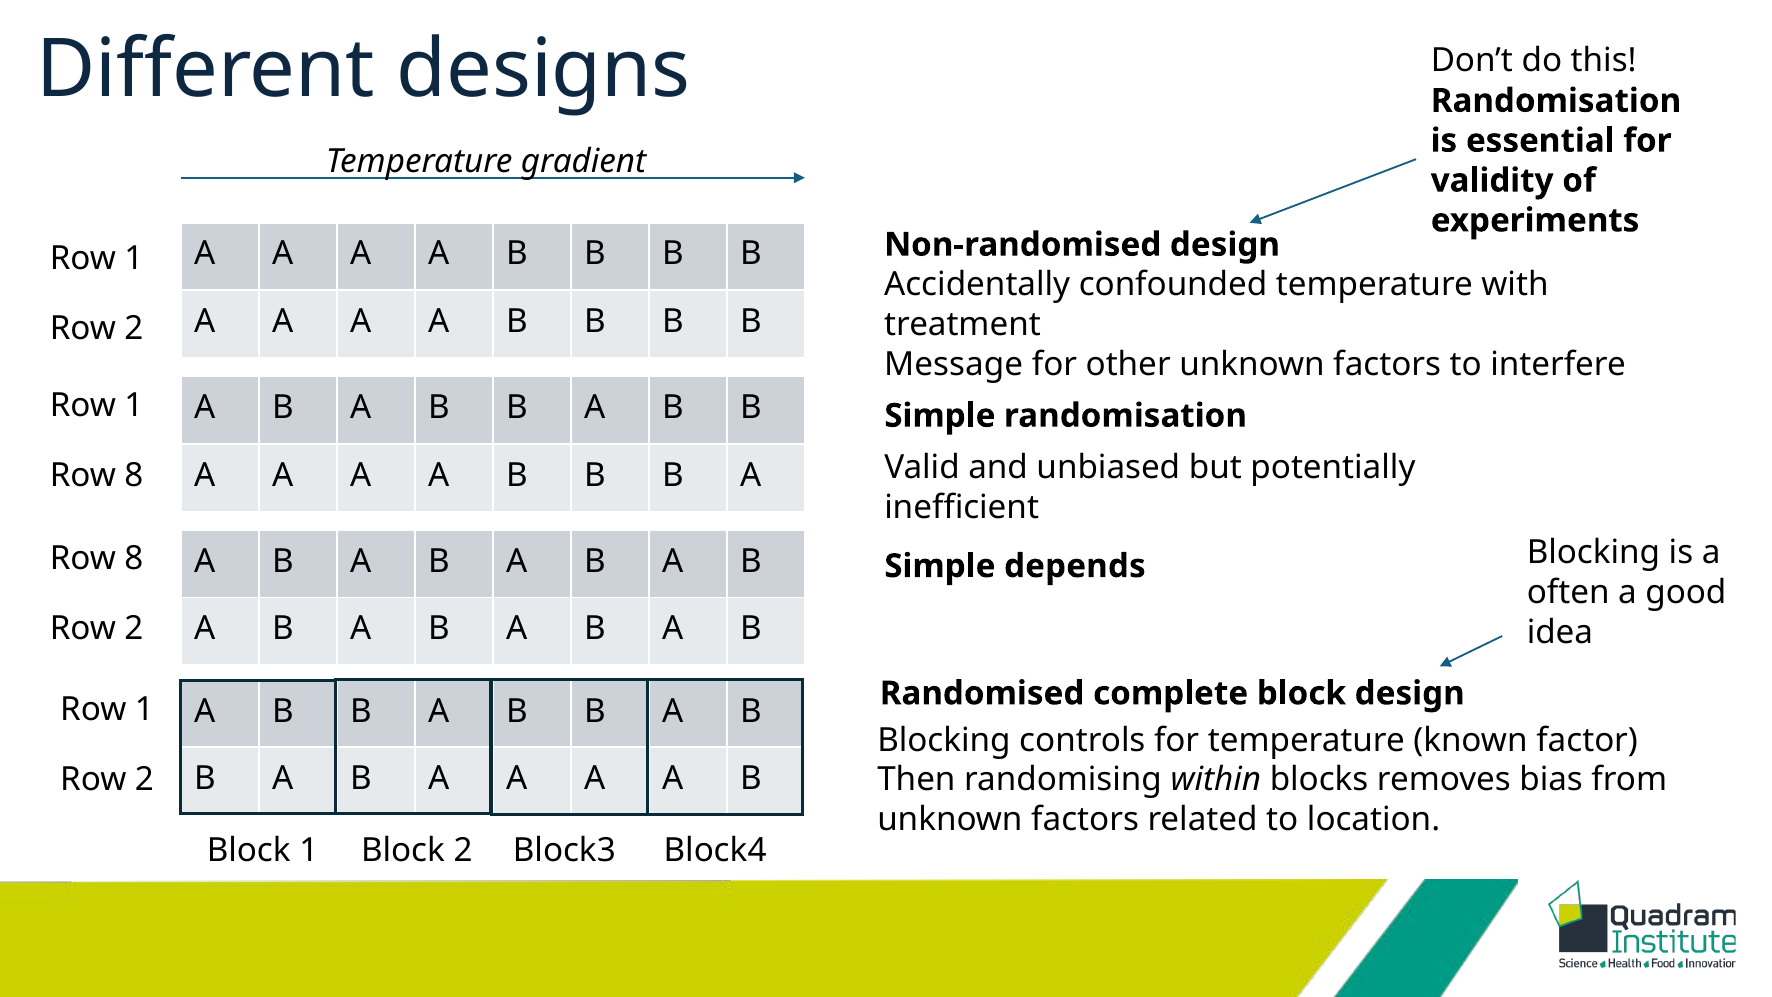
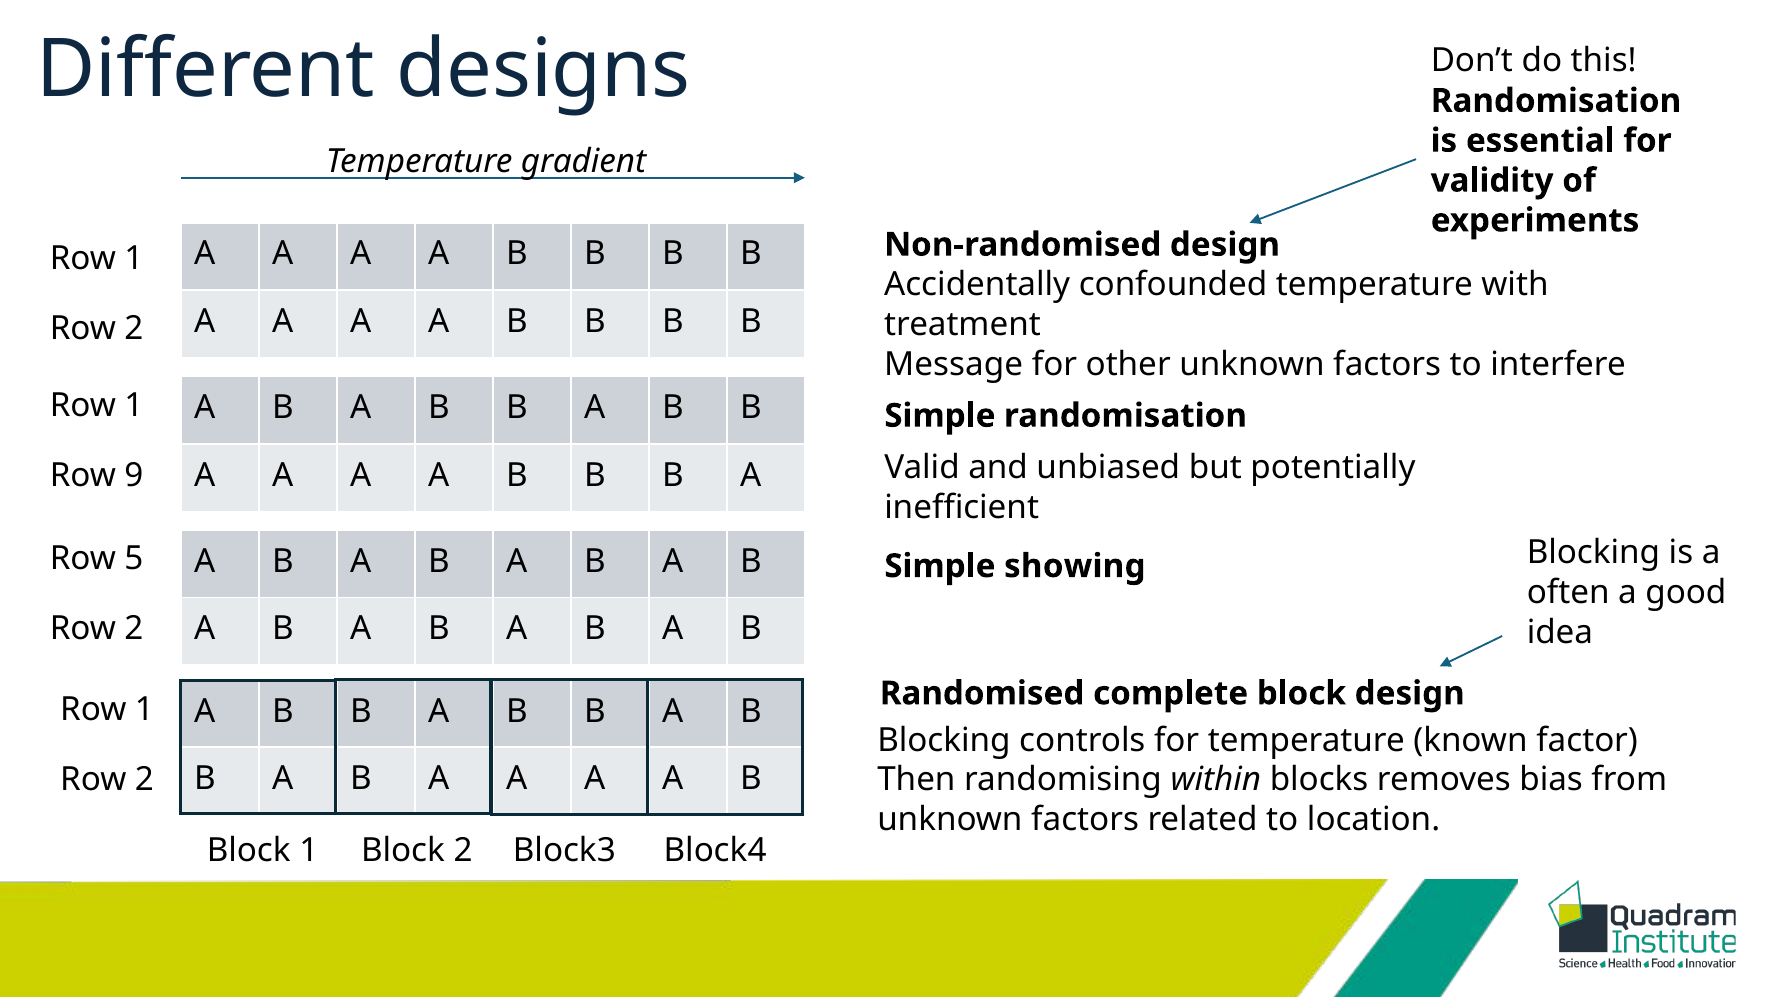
8 at (134, 475): 8 -> 9
8 at (134, 559): 8 -> 5
depends: depends -> showing
